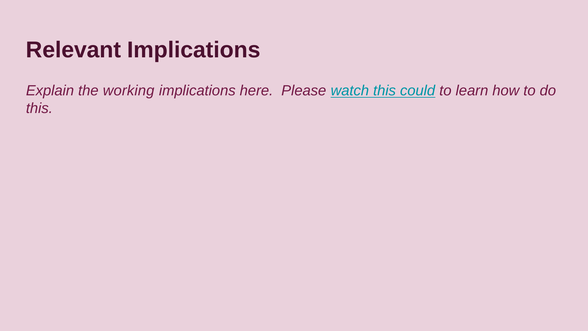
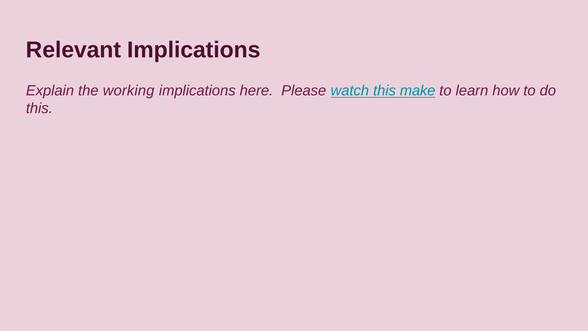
could: could -> make
